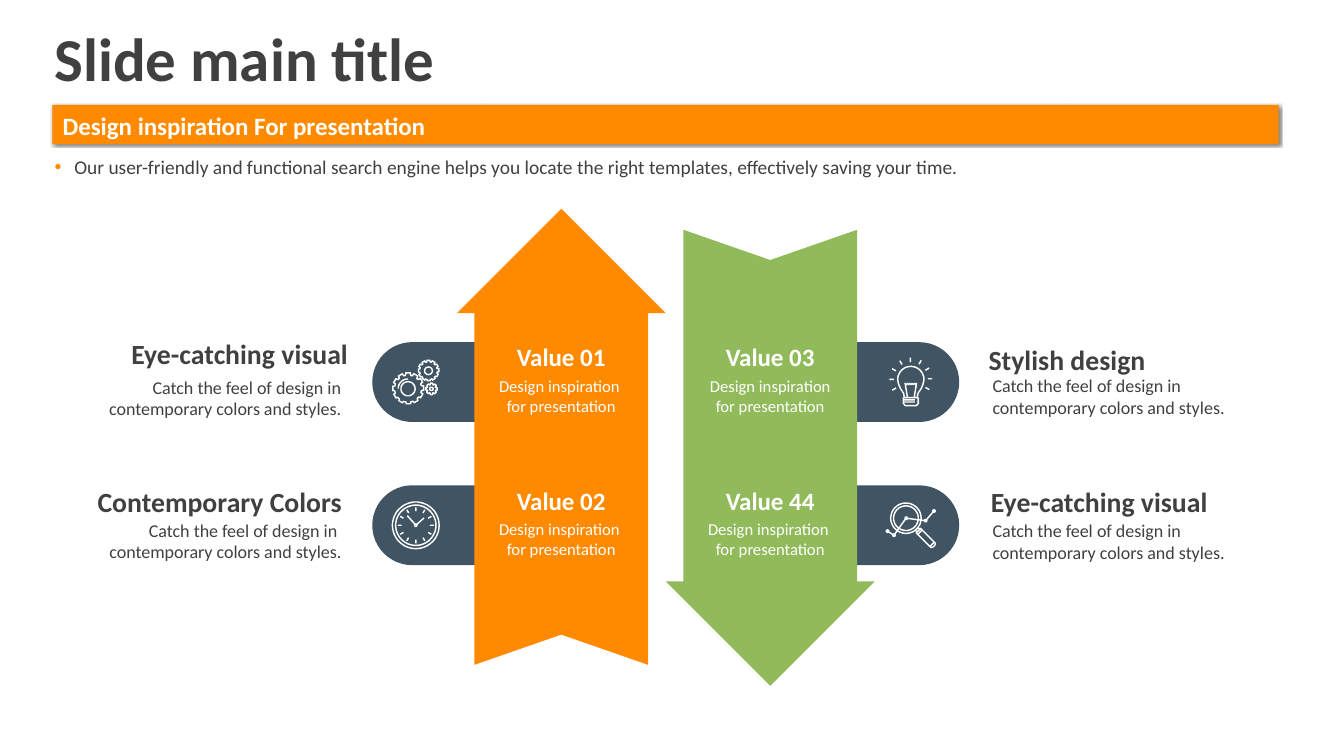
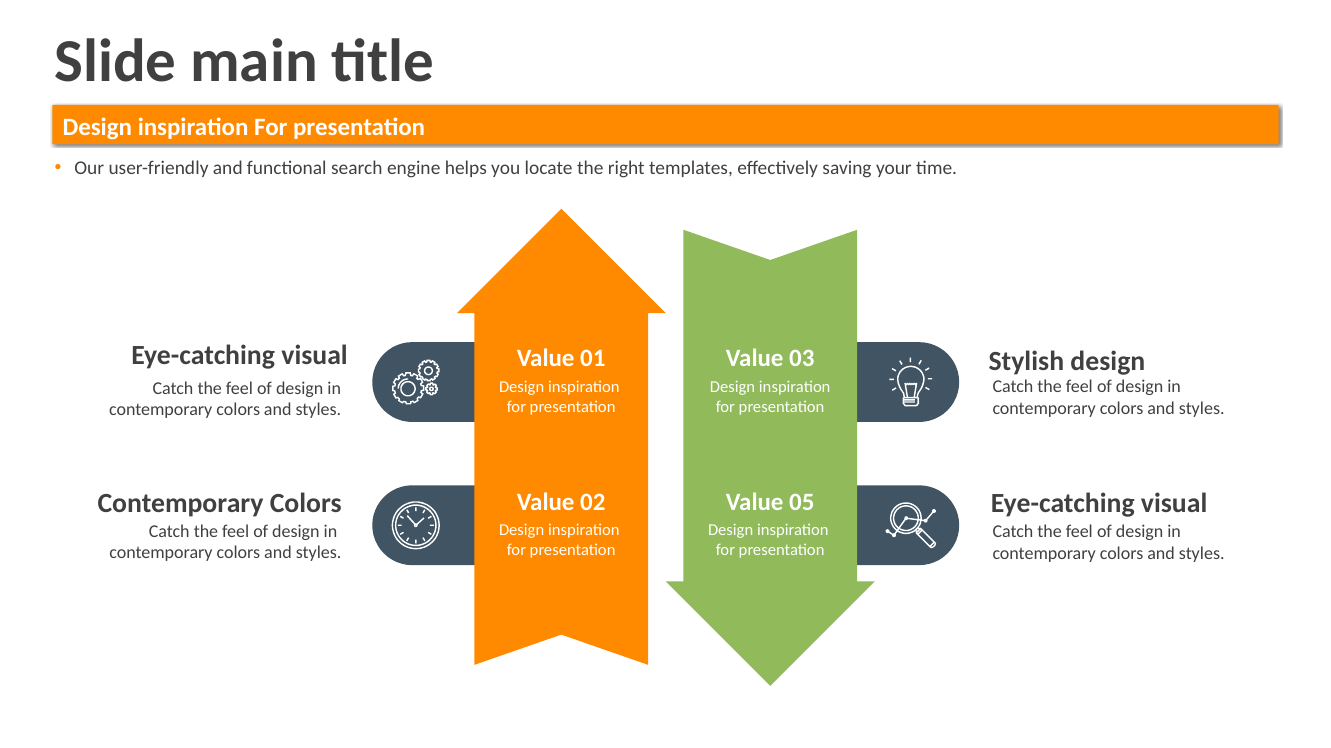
44: 44 -> 05
